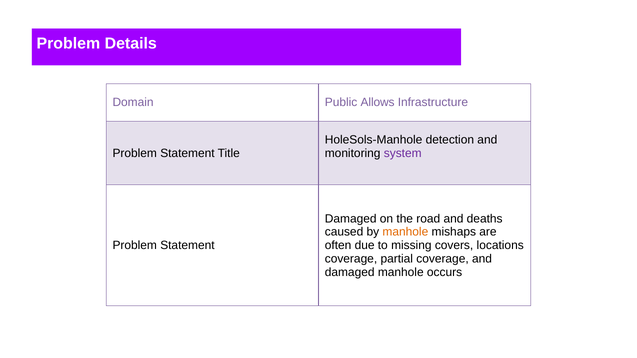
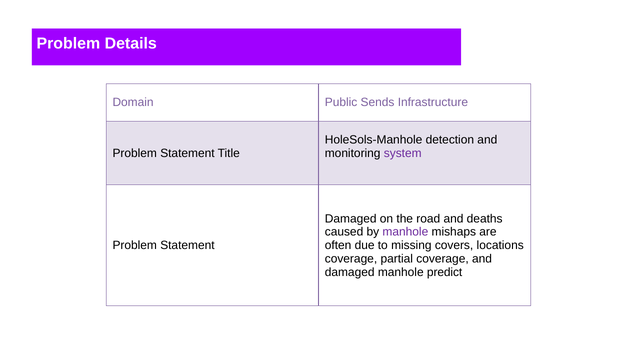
Allows: Allows -> Sends
manhole at (405, 232) colour: orange -> purple
occurs: occurs -> predict
